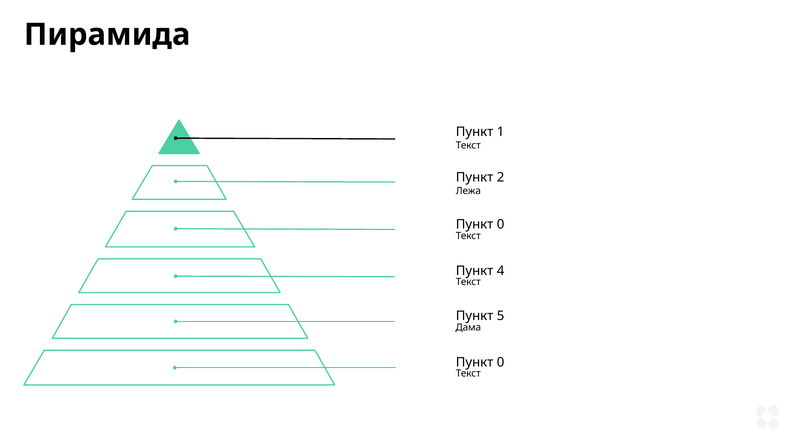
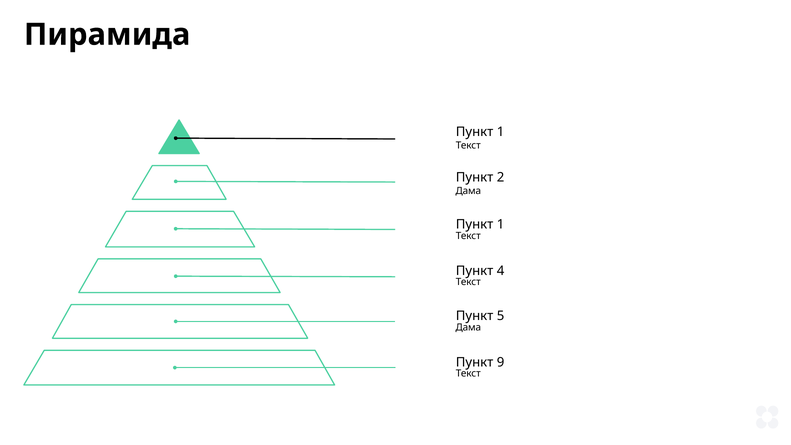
Лежа at (468, 191): Лежа -> Дама
0 at (501, 225): 0 -> 1
0 at (501, 362): 0 -> 9
